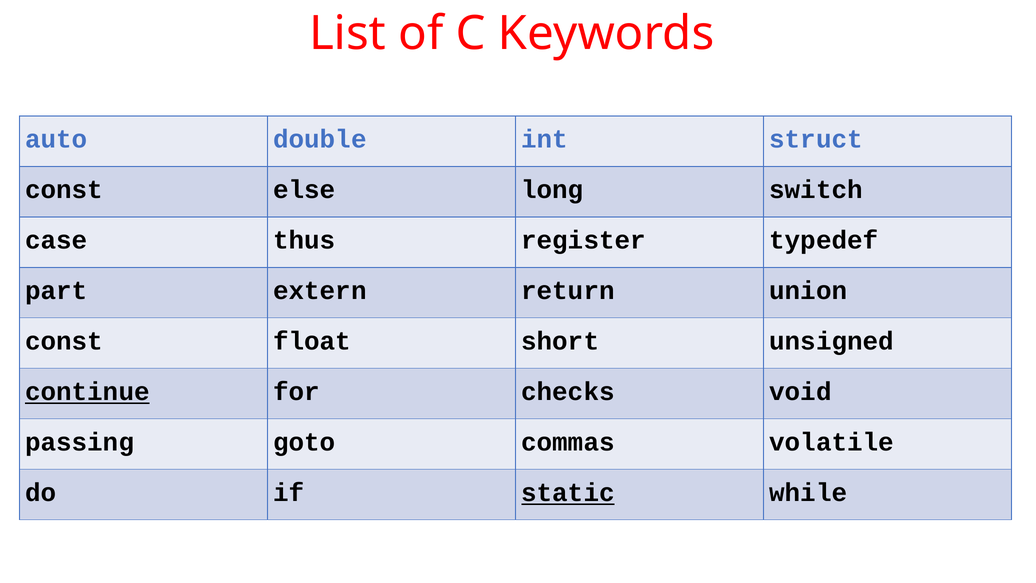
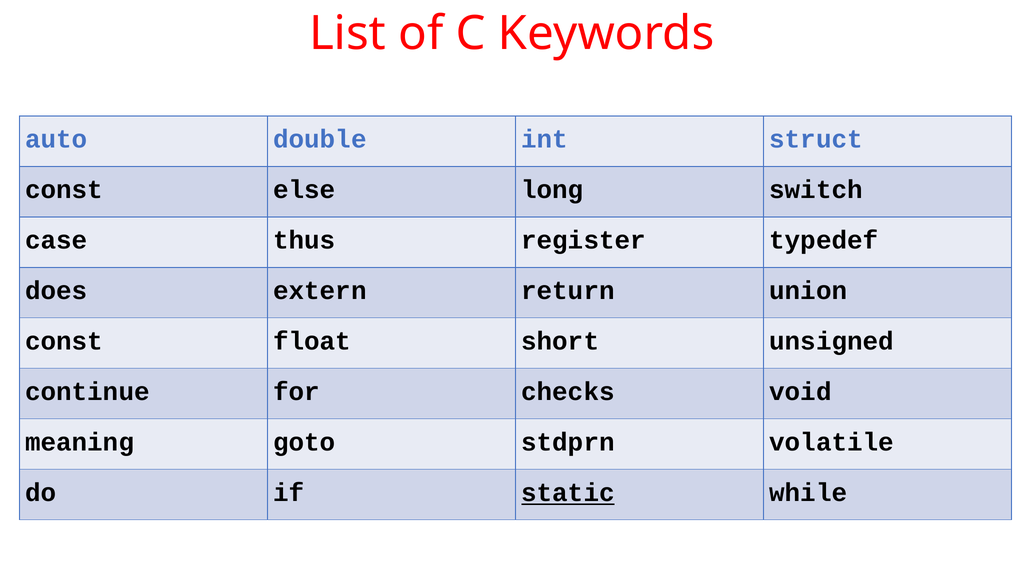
part: part -> does
continue underline: present -> none
passing: passing -> meaning
commas: commas -> stdprn
